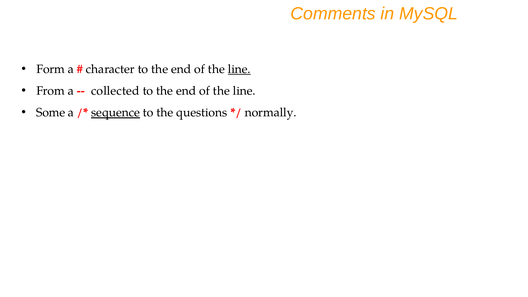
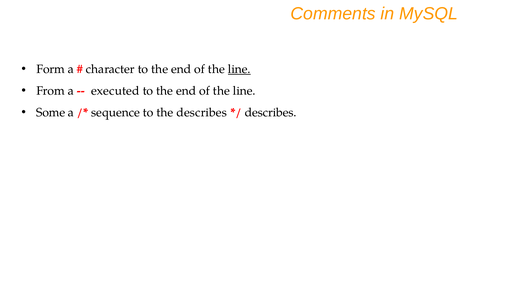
collected: collected -> executed
sequence underline: present -> none
the questions: questions -> describes
normally at (271, 113): normally -> describes
